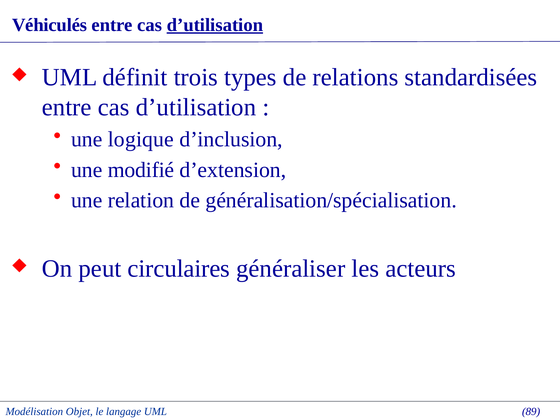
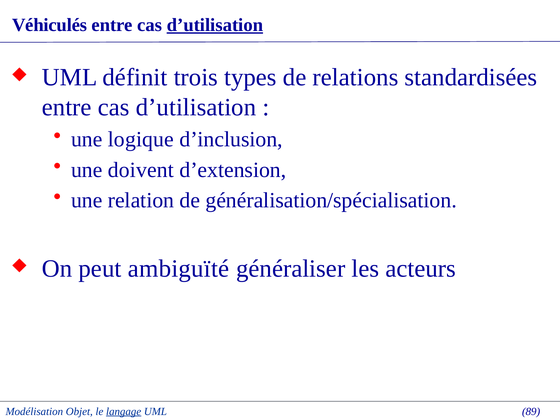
modifié: modifié -> doivent
circulaires: circulaires -> ambiguïté
langage underline: none -> present
